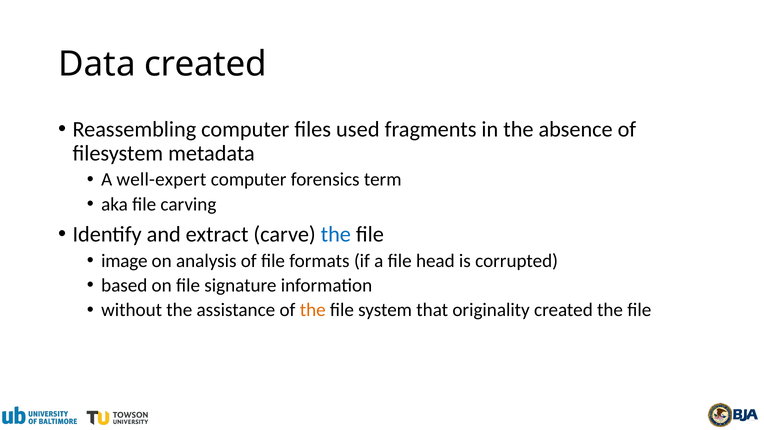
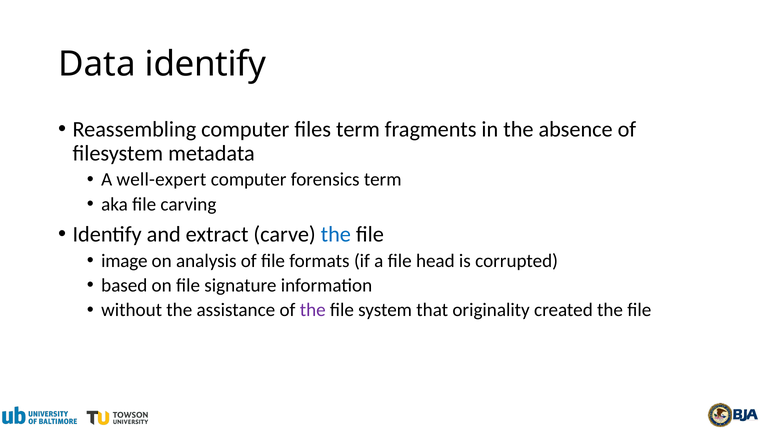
Data created: created -> identify
files used: used -> term
the at (313, 310) colour: orange -> purple
